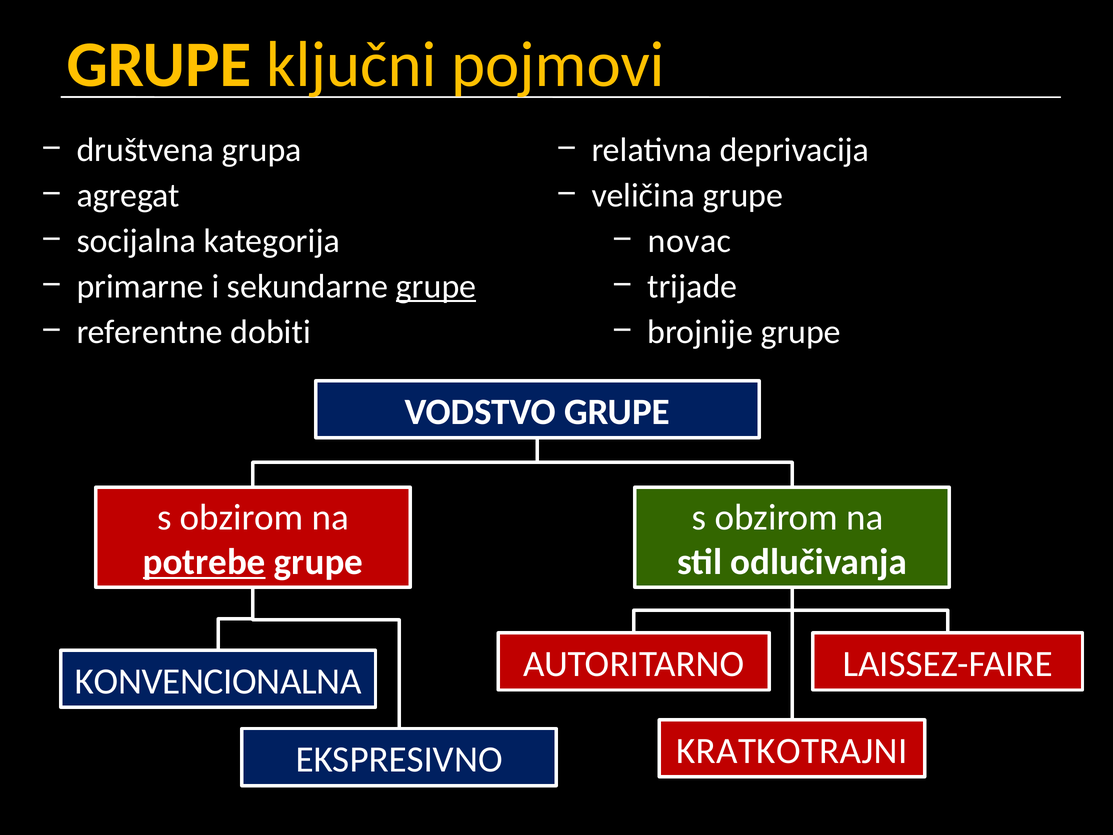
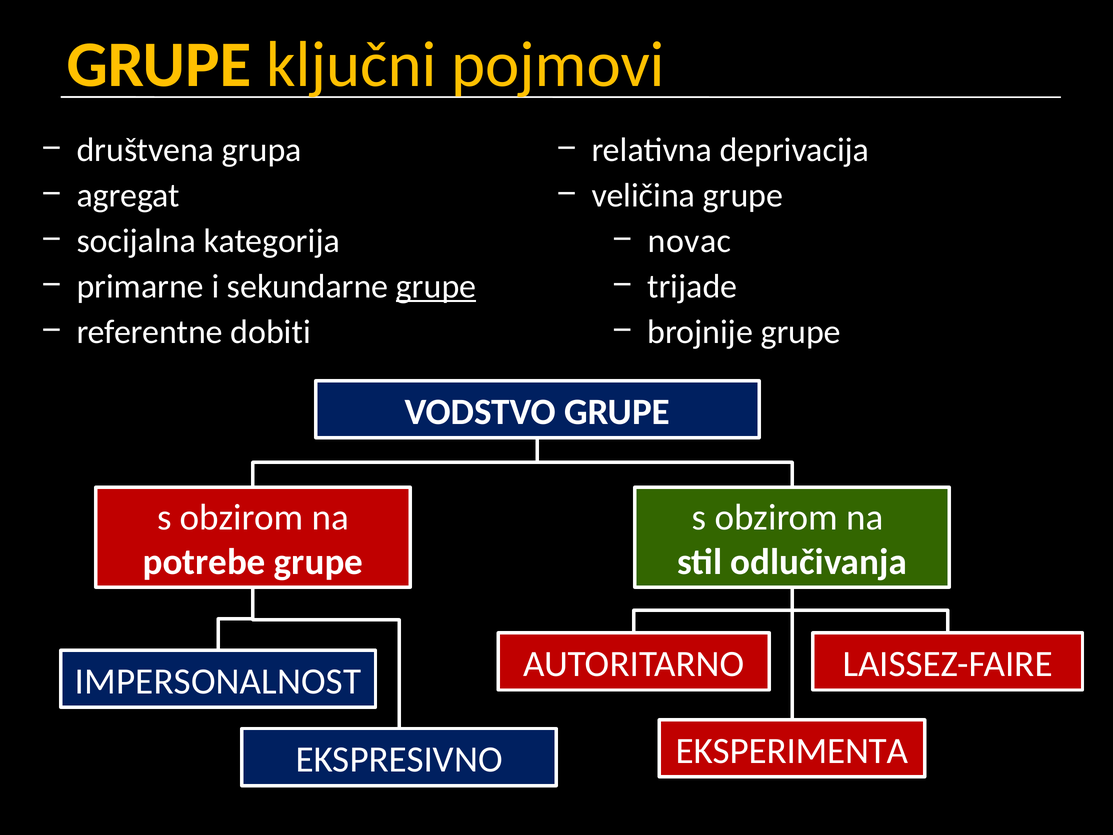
potrebe underline: present -> none
KONVENCIONALNA: KONVENCIONALNA -> IMPERSONALNOST
KRATKOTRAJNI: KRATKOTRAJNI -> EKSPERIMENTA
